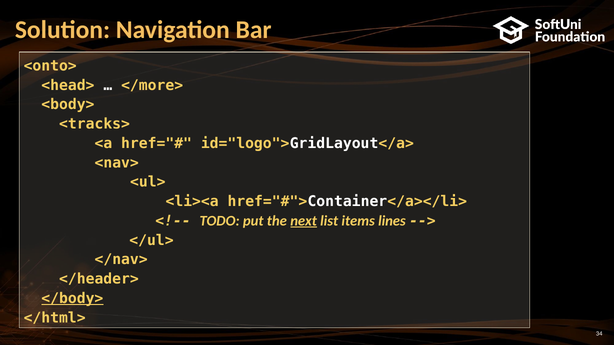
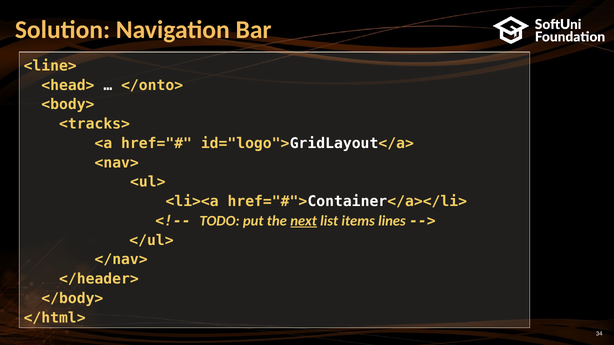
<onto>: <onto> -> <line>
</more>: </more> -> </onto>
</body> underline: present -> none
